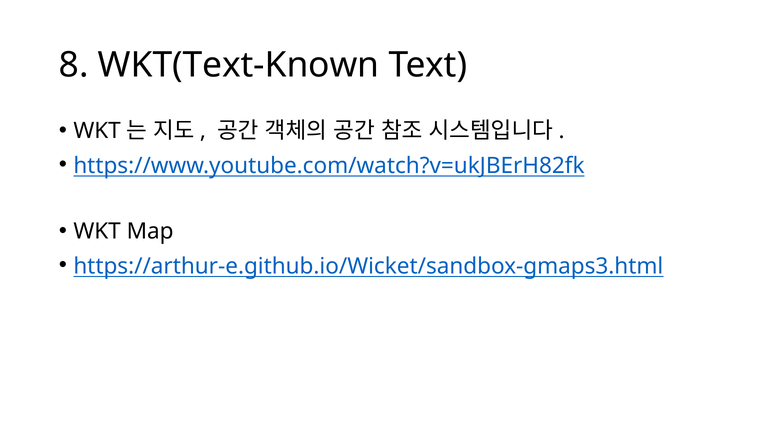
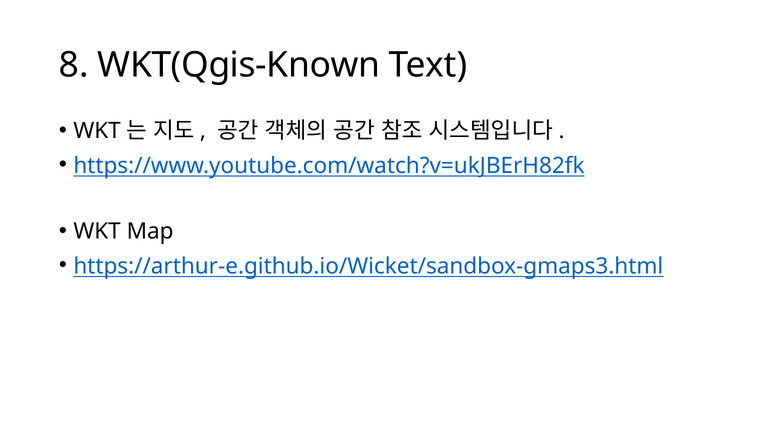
WKT(Text-Known: WKT(Text-Known -> WKT(Qgis-Known
